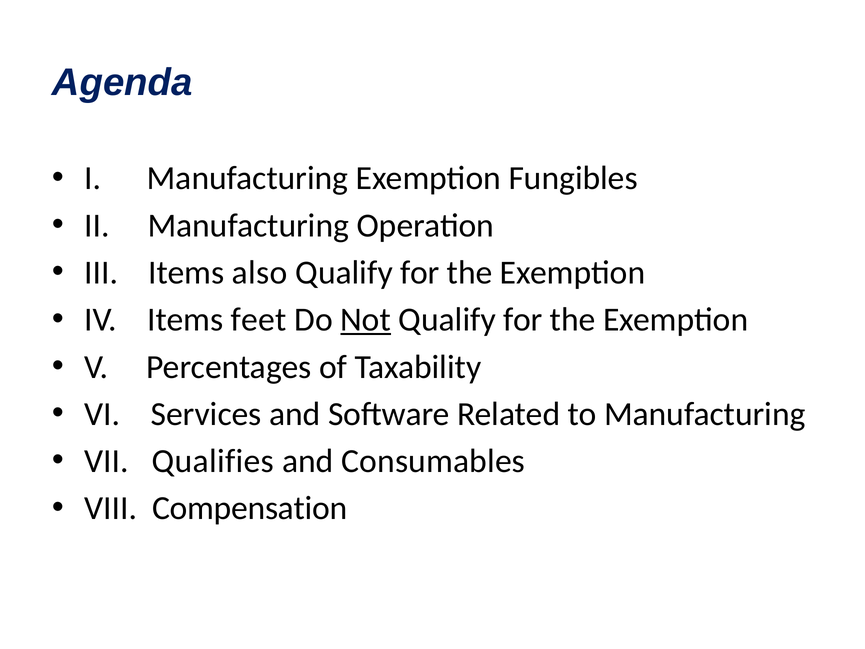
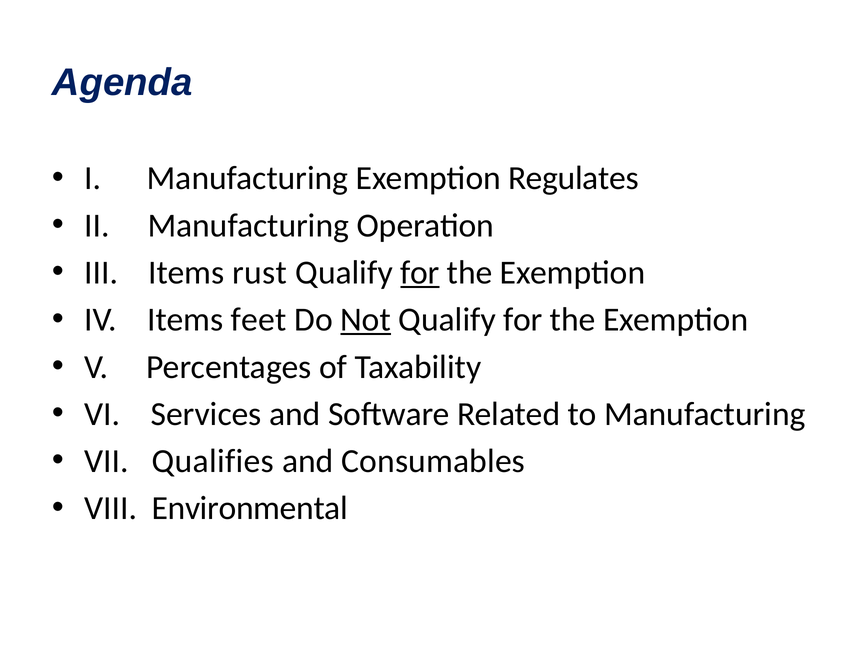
Fungibles: Fungibles -> Regulates
also: also -> rust
for at (420, 273) underline: none -> present
Compensation: Compensation -> Environmental
